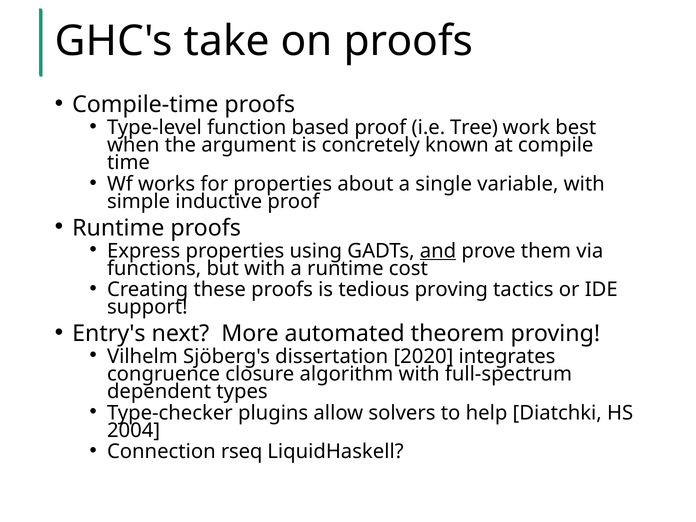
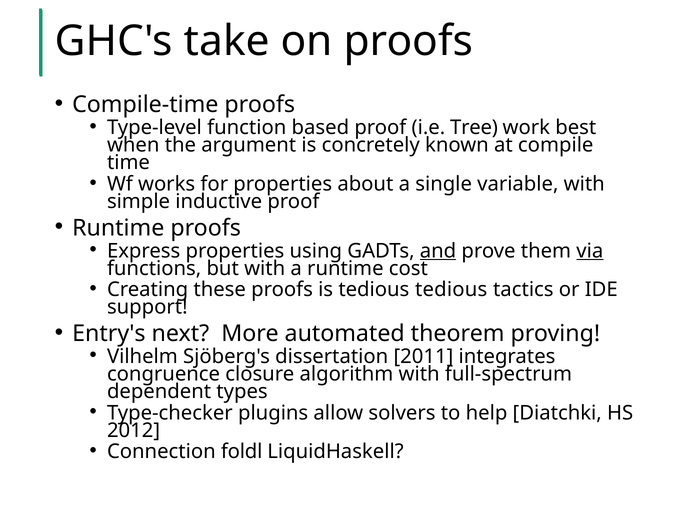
via underline: none -> present
tedious proving: proving -> tedious
2020: 2020 -> 2011
2004: 2004 -> 2012
rseq: rseq -> foldl
